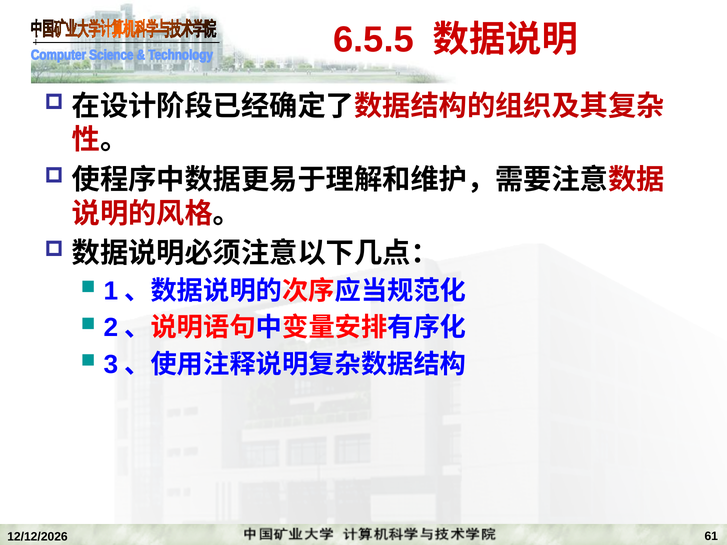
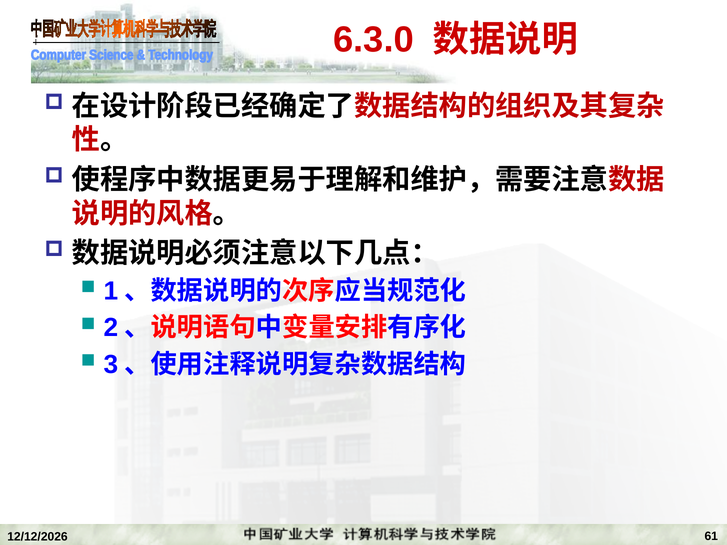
6.5.5: 6.5.5 -> 6.3.0
